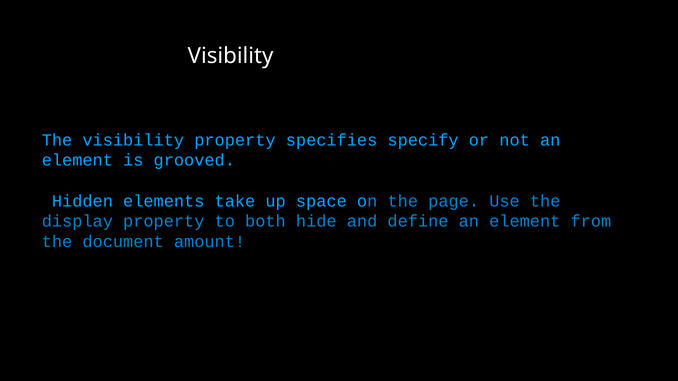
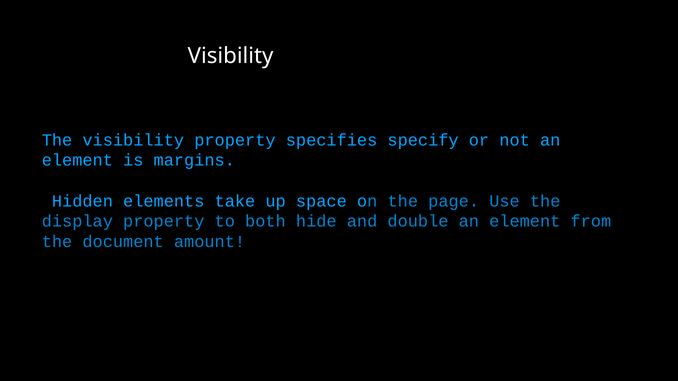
grooved: grooved -> margins
define: define -> double
